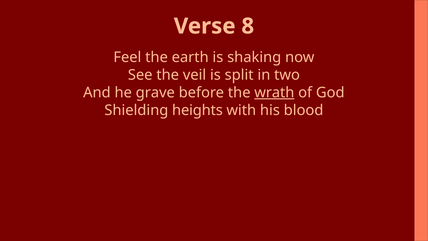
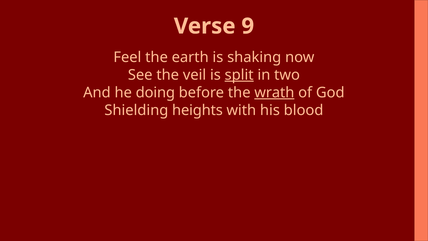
8: 8 -> 9
split underline: none -> present
grave: grave -> doing
